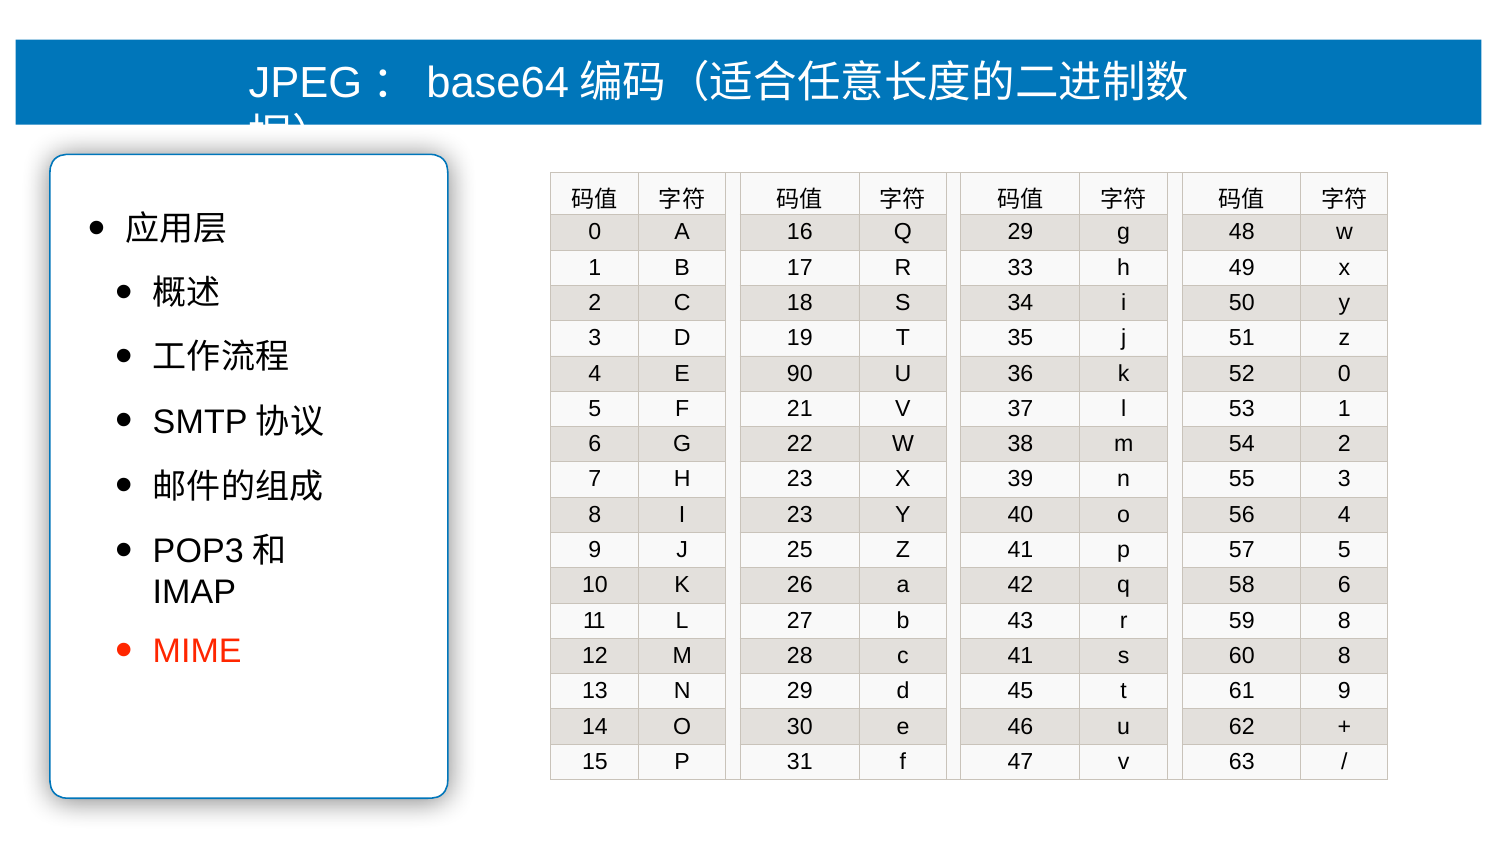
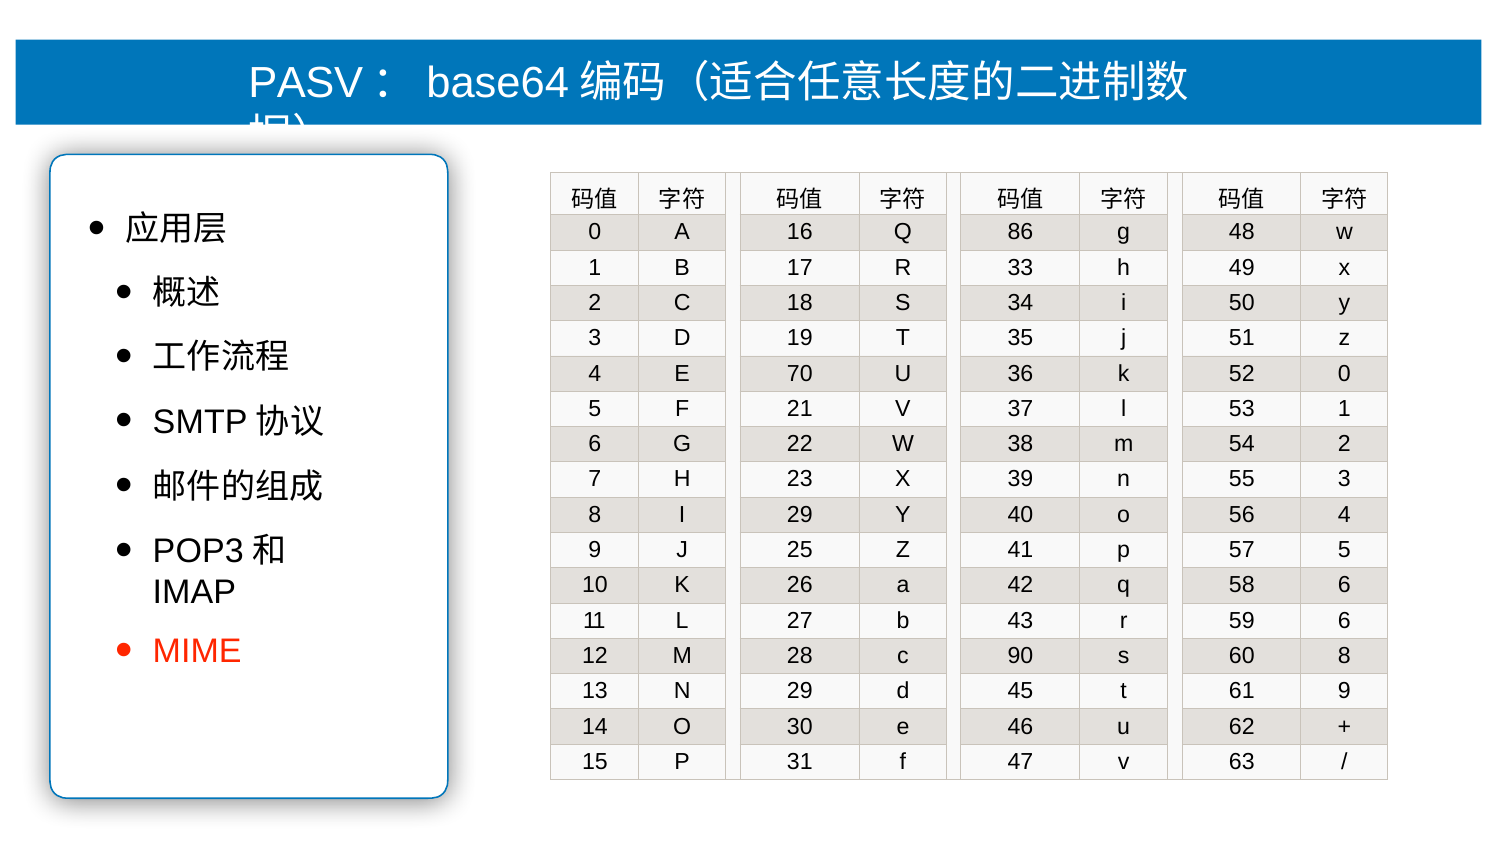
JPEG: JPEG -> PASV
Q 29: 29 -> 86
90: 90 -> 70
I 23: 23 -> 29
59 8: 8 -> 6
c 41: 41 -> 90
